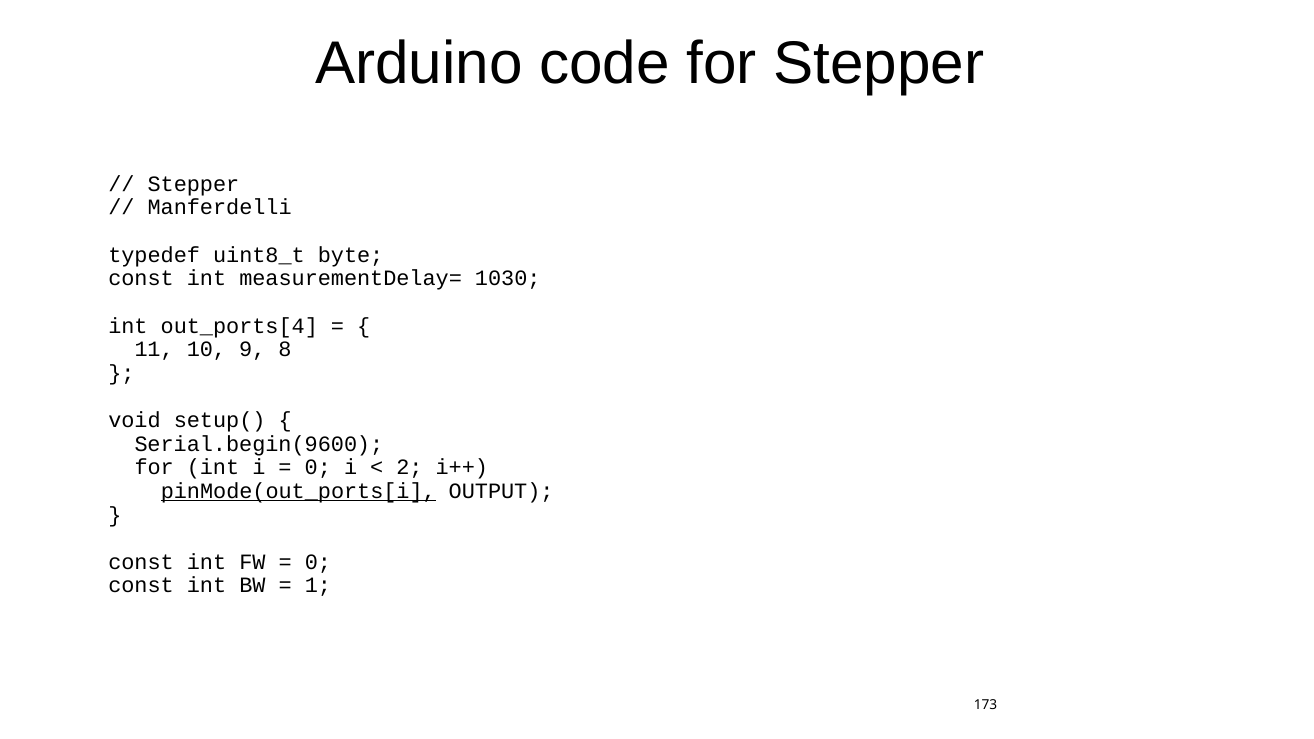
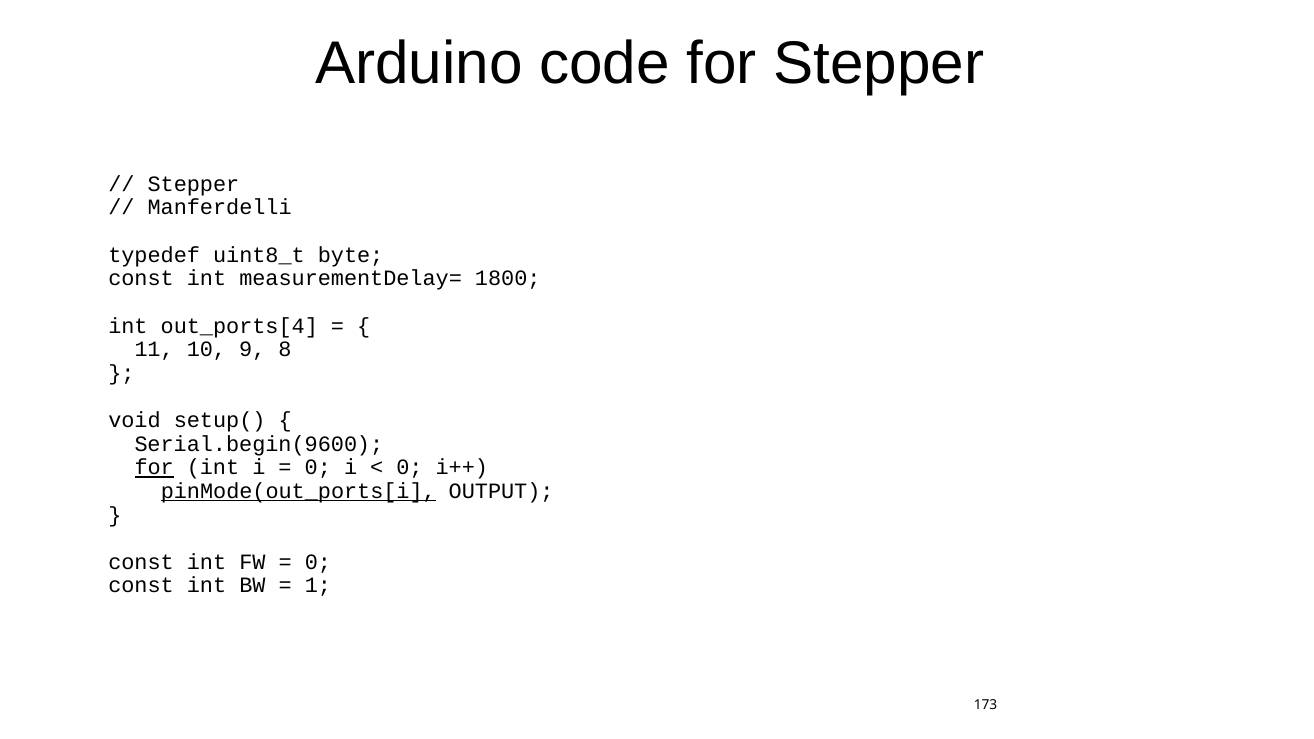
1030: 1030 -> 1800
for at (154, 468) underline: none -> present
2 at (409, 468): 2 -> 0
